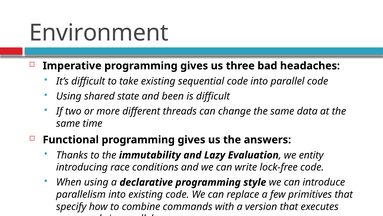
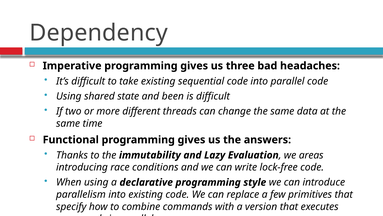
Environment: Environment -> Dependency
entity: entity -> areas
